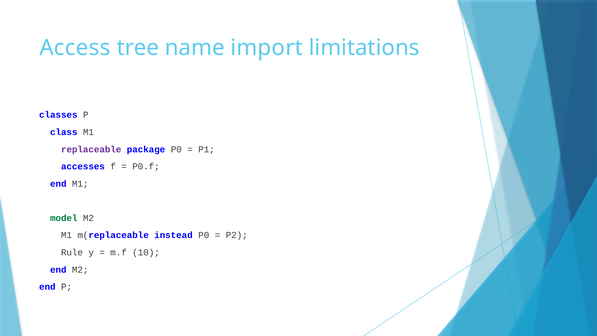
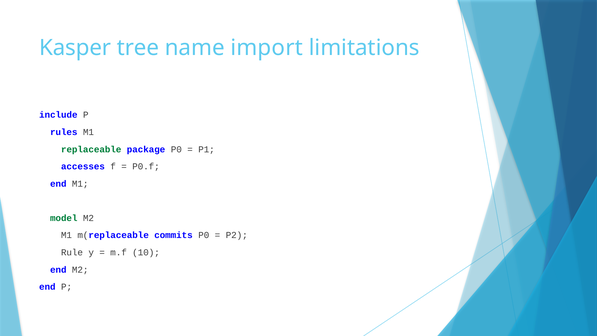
Access: Access -> Kasper
classes: classes -> include
class: class -> rules
replaceable colour: purple -> green
instead: instead -> commits
